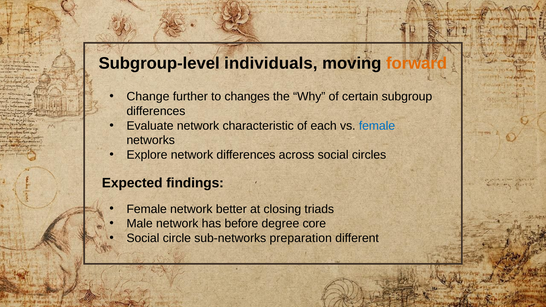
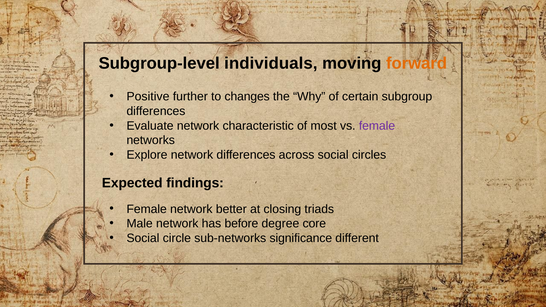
Change: Change -> Positive
each: each -> most
female at (377, 126) colour: blue -> purple
preparation: preparation -> significance
